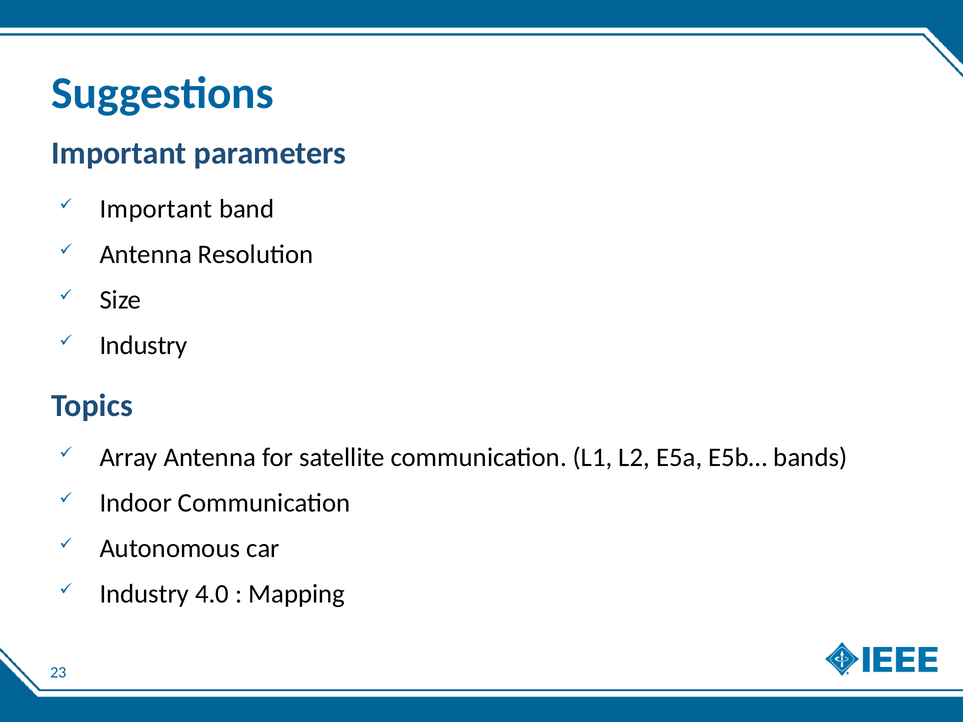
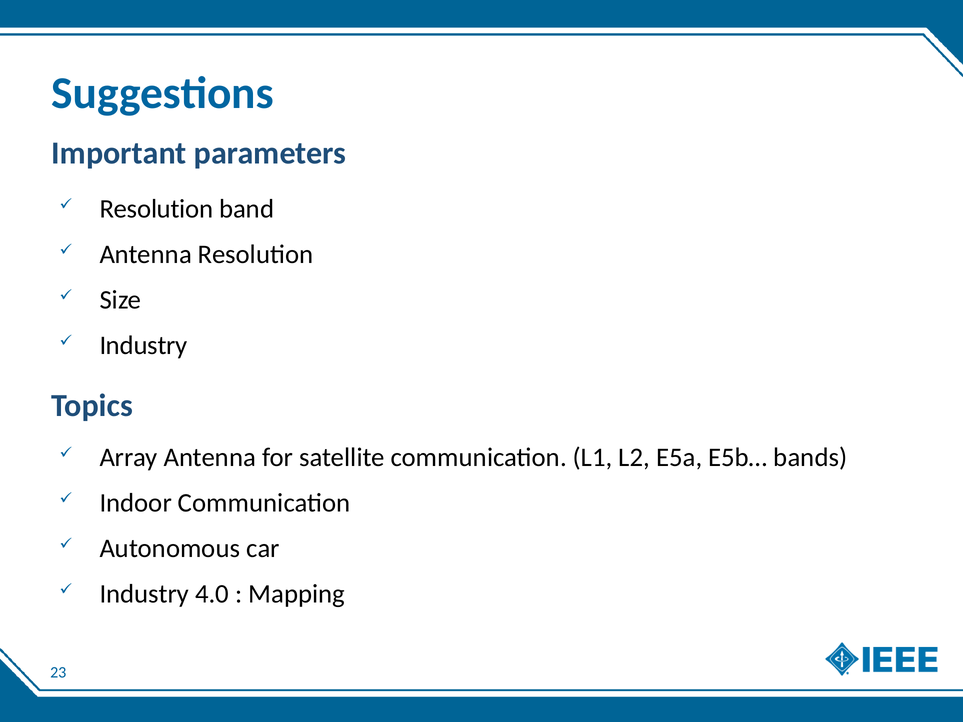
Important at (156, 209): Important -> Resolution
